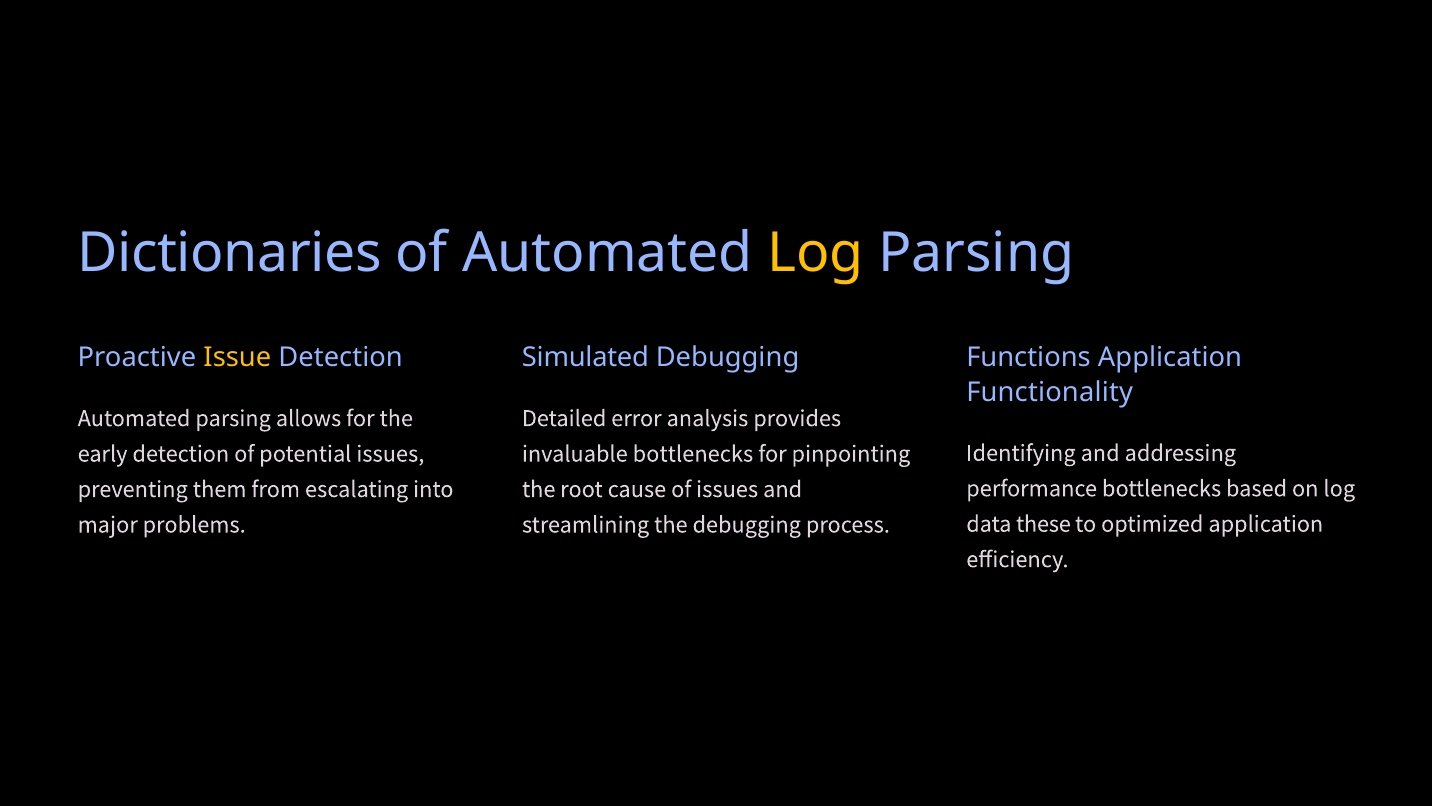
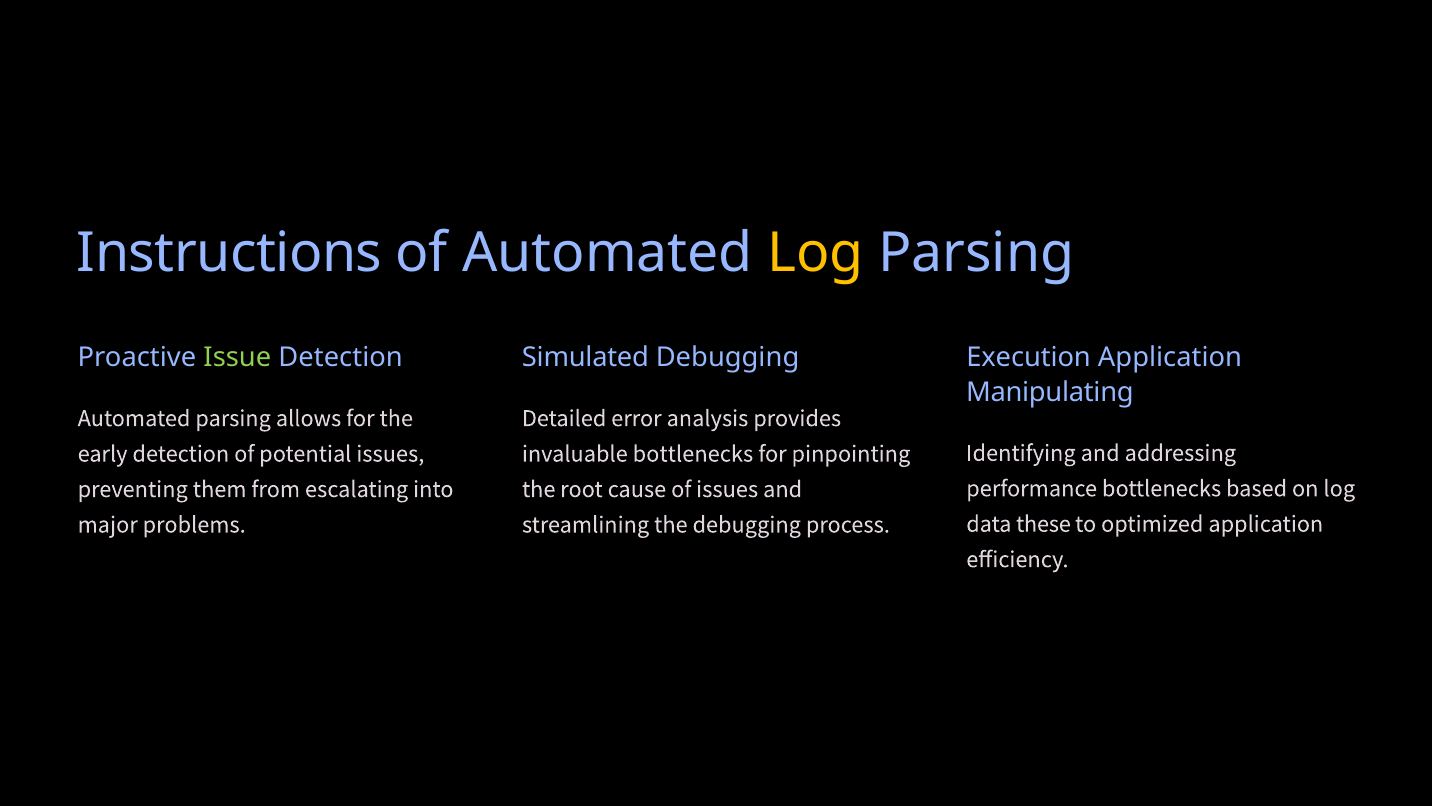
Dictionaries: Dictionaries -> Instructions
Issue colour: yellow -> light green
Functions: Functions -> Execution
Functionality: Functionality -> Manipulating
